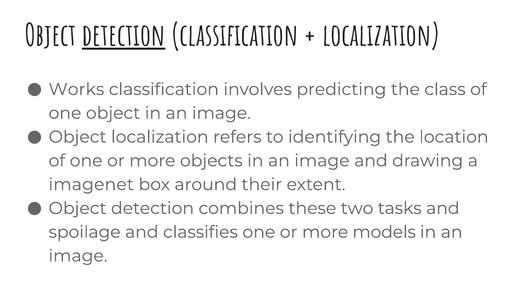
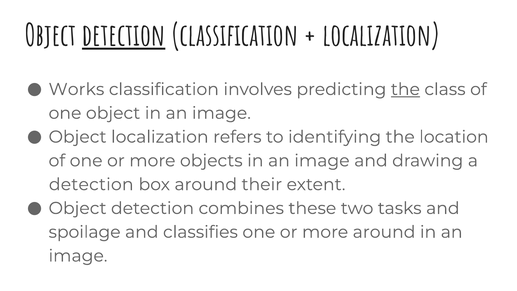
the at (405, 89) underline: none -> present
imagenet at (91, 184): imagenet -> detection
more models: models -> around
